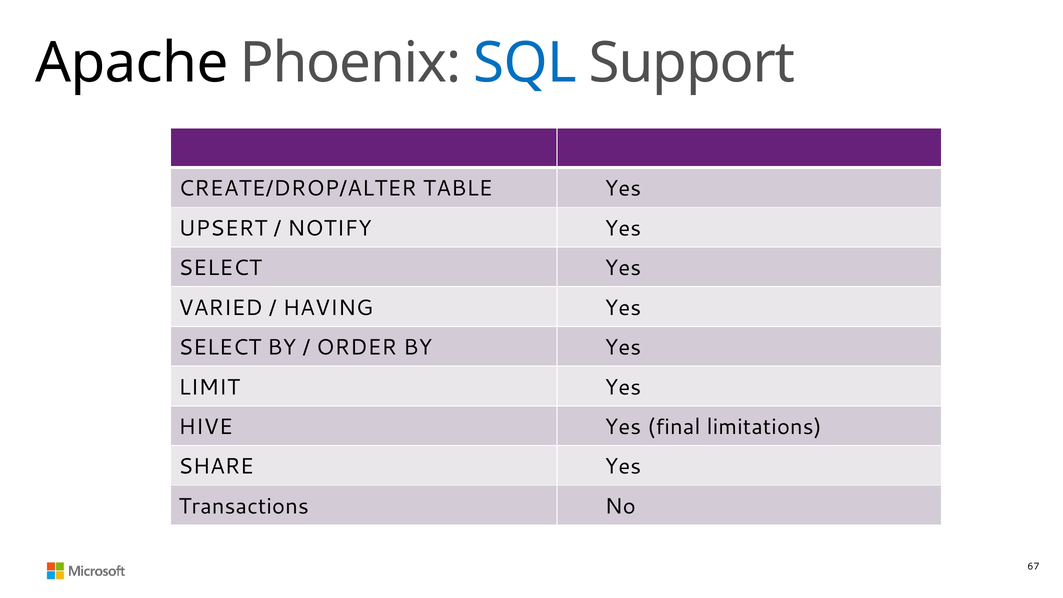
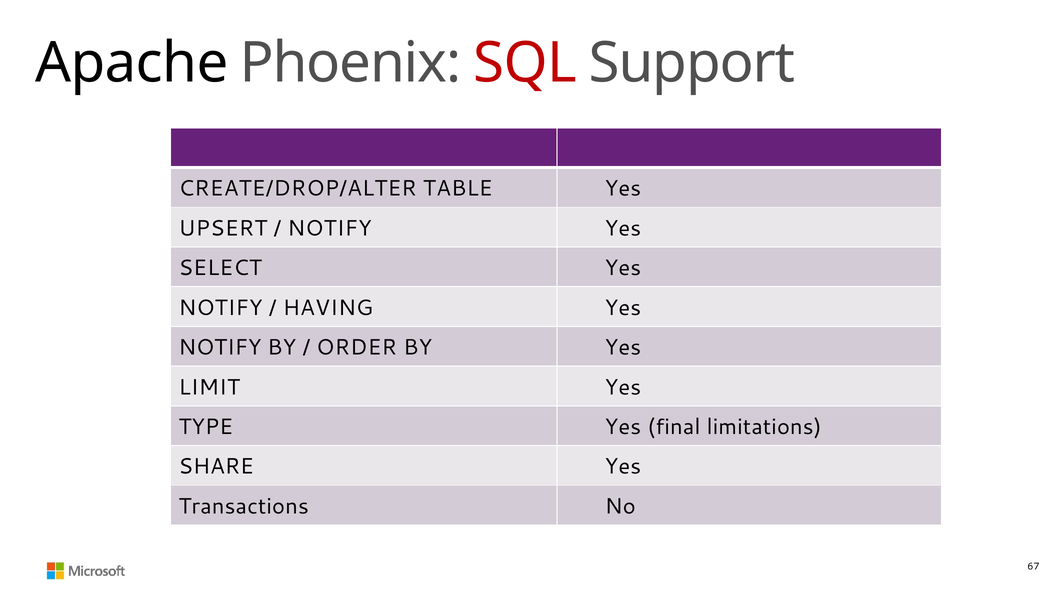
SQL colour: blue -> red
VARIED at (221, 308): VARIED -> NOTIFY
SELECT at (220, 347): SELECT -> NOTIFY
HIVE: HIVE -> TYPE
